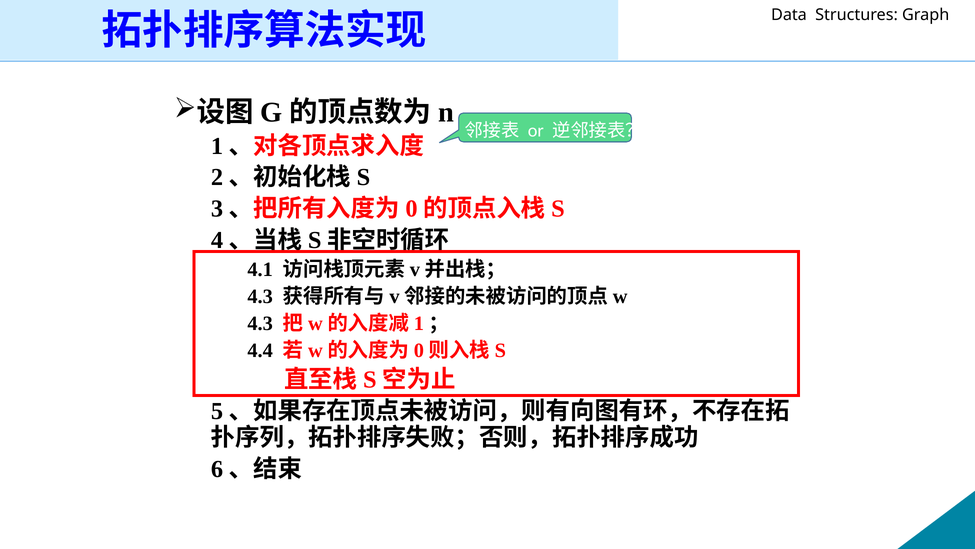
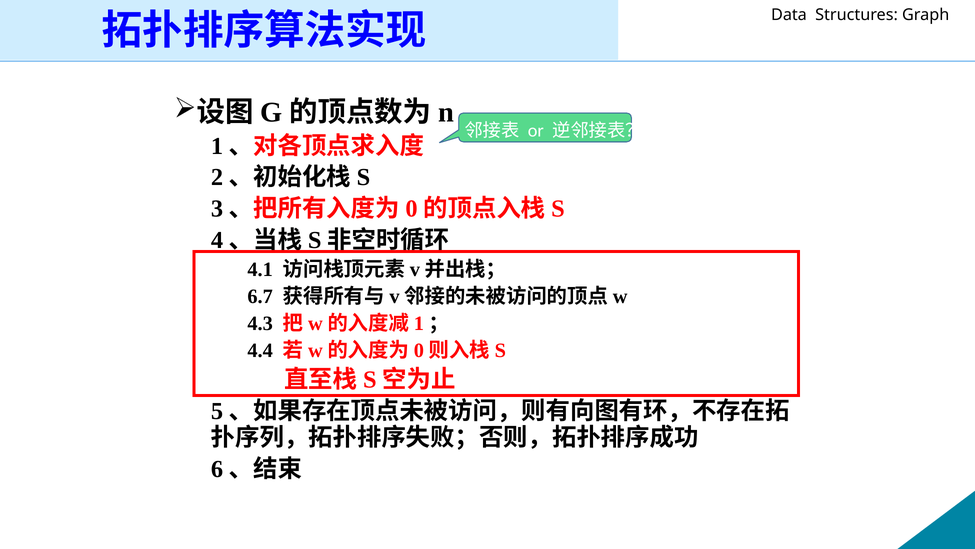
4.3 at (260, 296): 4.3 -> 6.7
